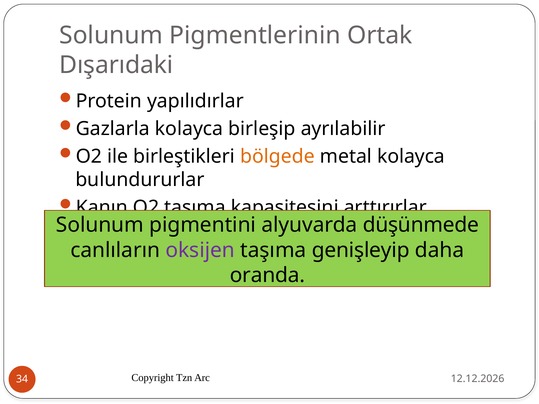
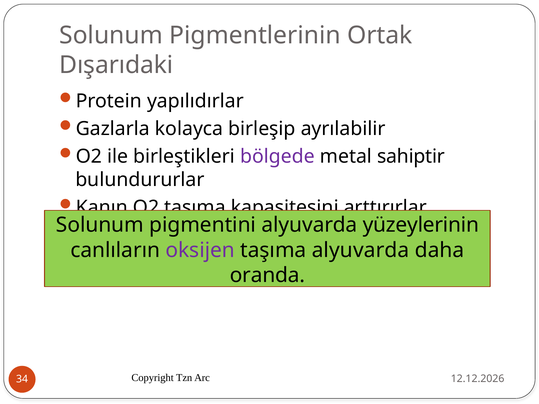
bölgede colour: orange -> purple
metal kolayca: kolayca -> sahiptir
düşünmede: düşünmede -> yüzeylerinin
taşıma genişleyip: genişleyip -> alyuvarda
